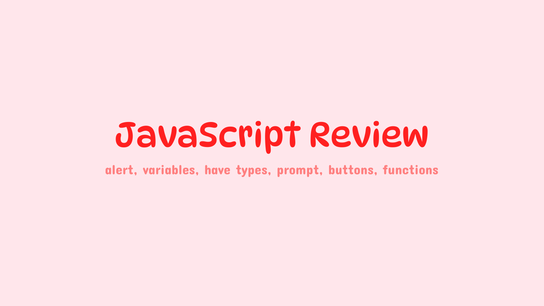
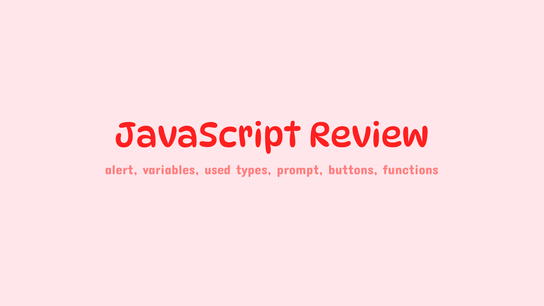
have: have -> used
